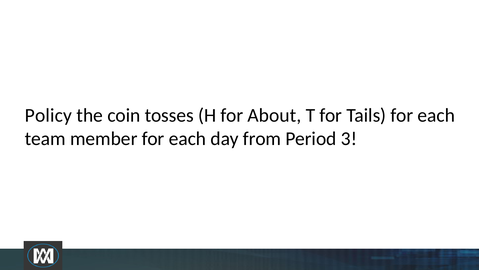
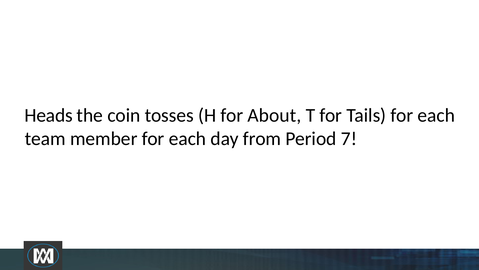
Policy: Policy -> Heads
3: 3 -> 7
